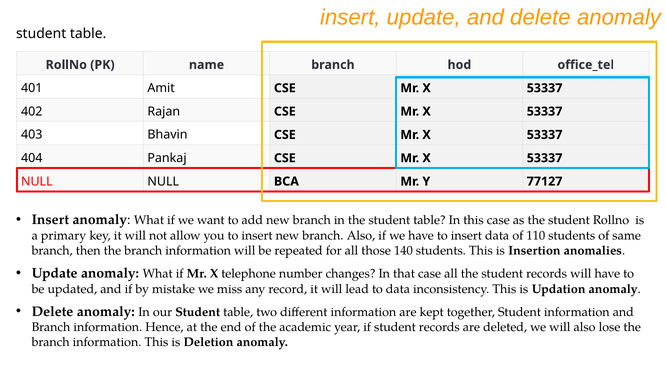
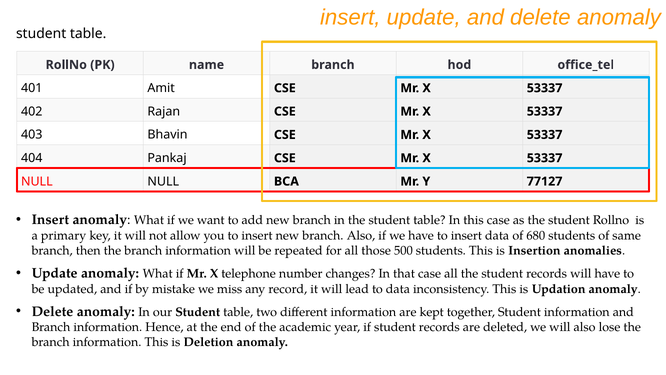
110: 110 -> 680
140: 140 -> 500
